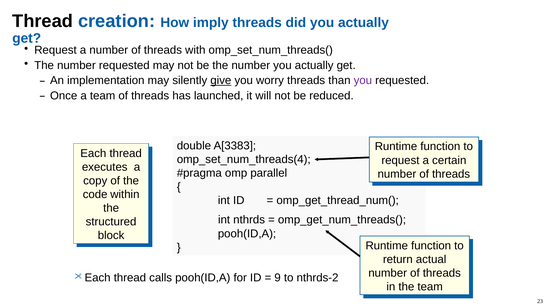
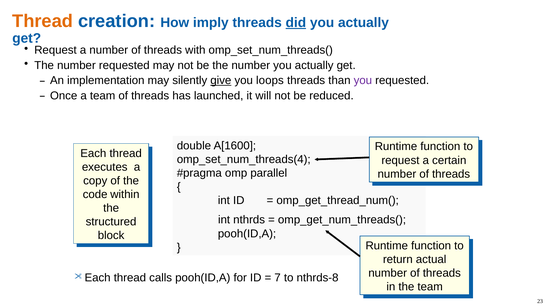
Thread at (43, 21) colour: black -> orange
did underline: none -> present
worry: worry -> loops
A[3383: A[3383 -> A[1600
9: 9 -> 7
nthrds-2: nthrds-2 -> nthrds-8
